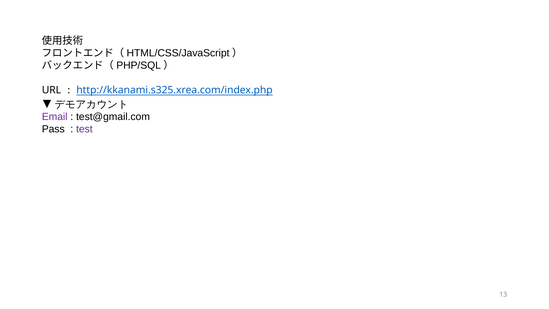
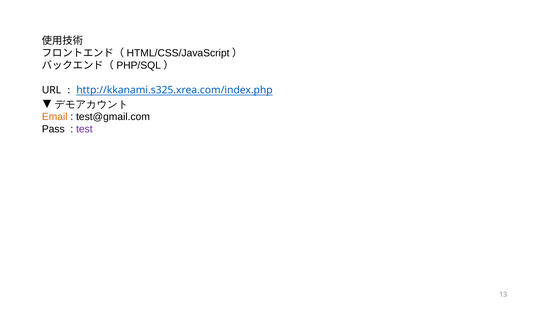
Email colour: purple -> orange
